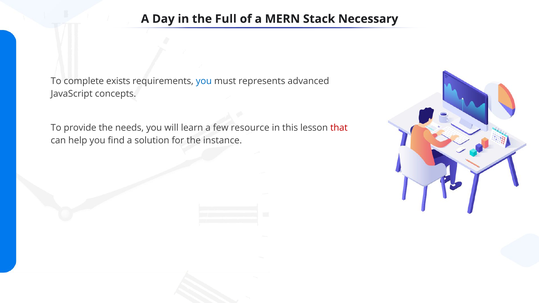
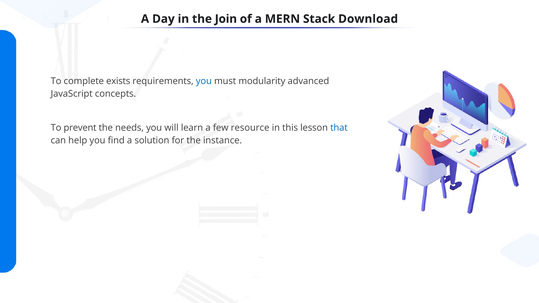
Full: Full -> Join
Necessary: Necessary -> Download
represents: represents -> modularity
provide: provide -> prevent
that colour: red -> blue
